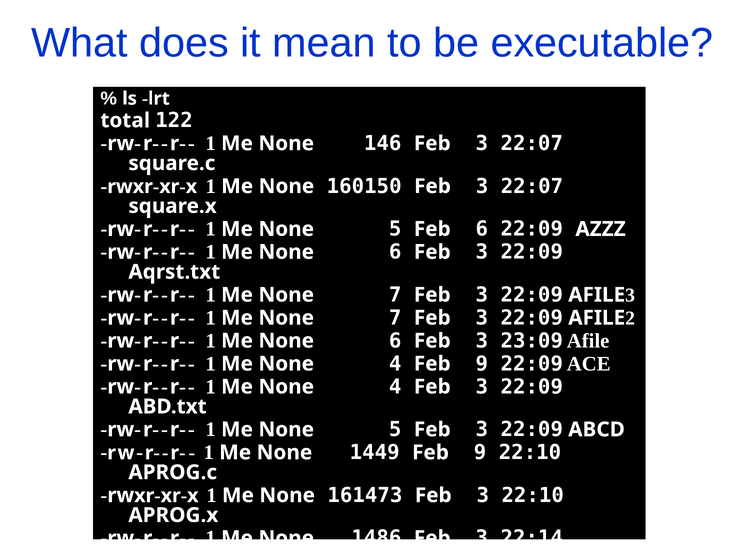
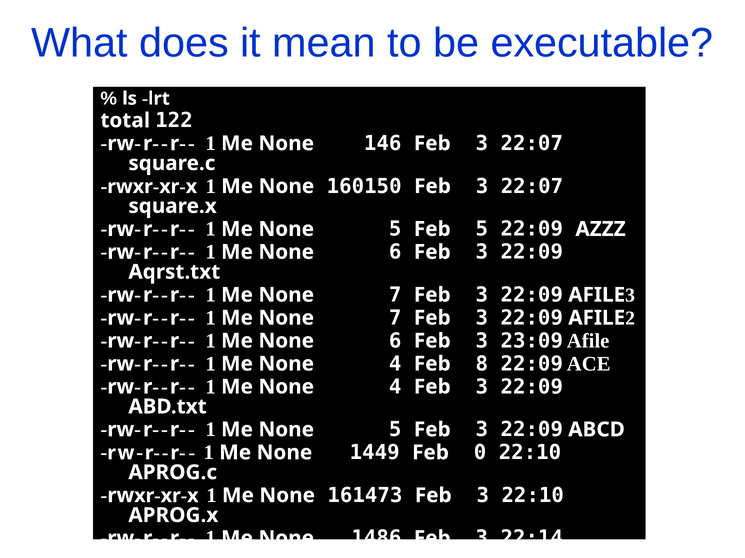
Feb 6: 6 -> 5
4 Feb 9: 9 -> 8
1449 Feb 9: 9 -> 0
